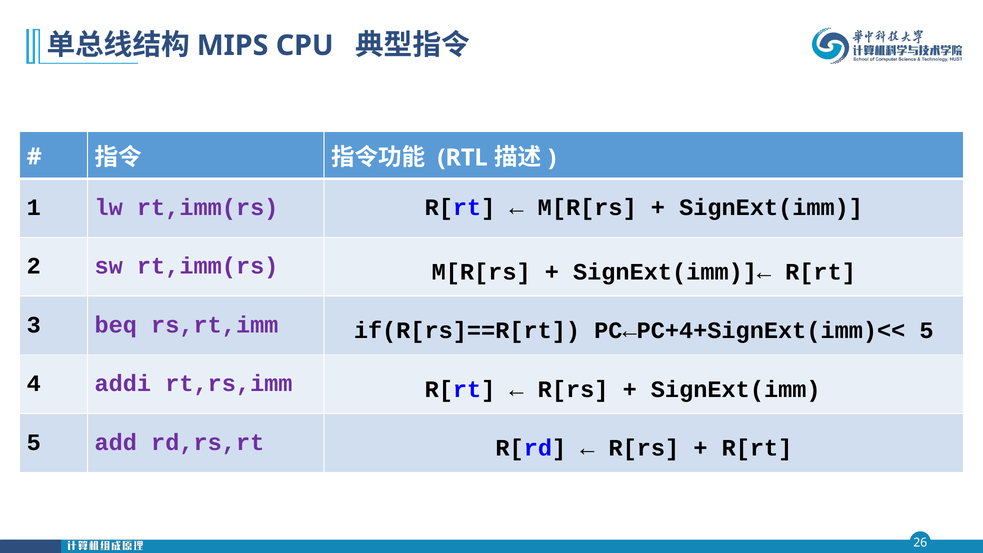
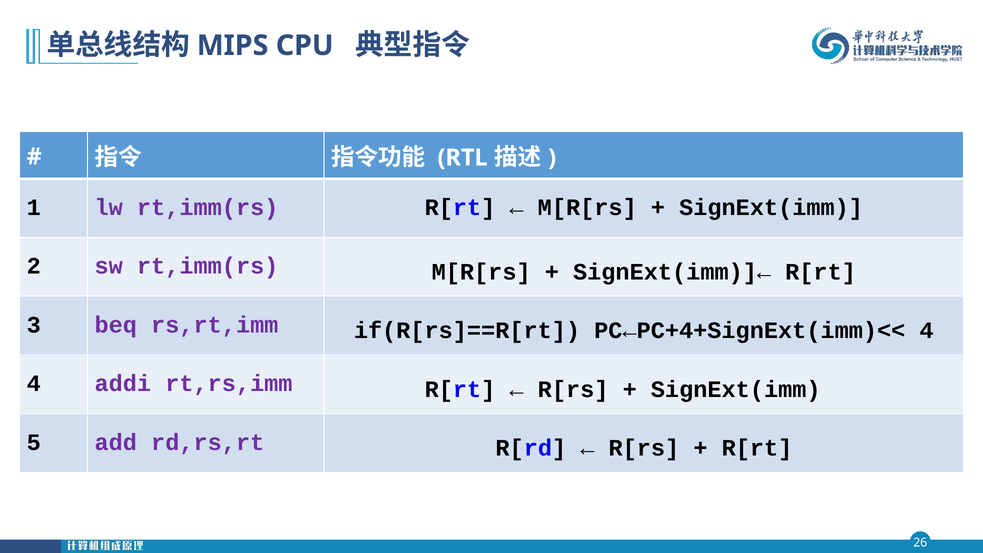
PC←PC+4+SignExt(imm)<< 5: 5 -> 4
